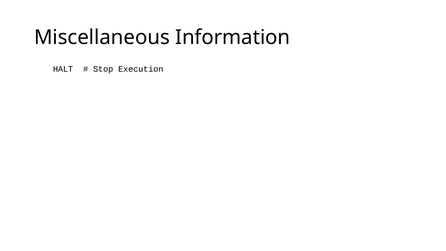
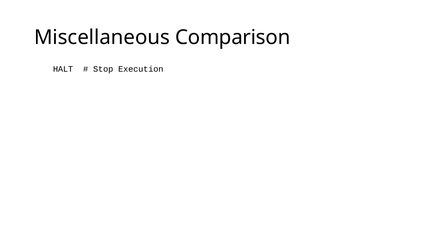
Information: Information -> Comparison
